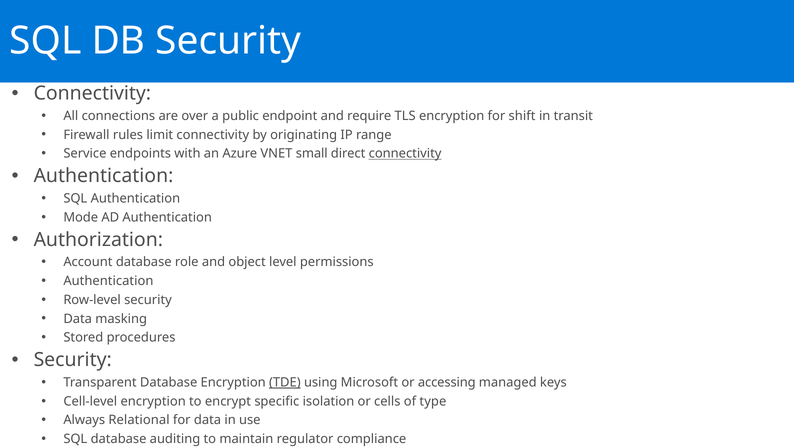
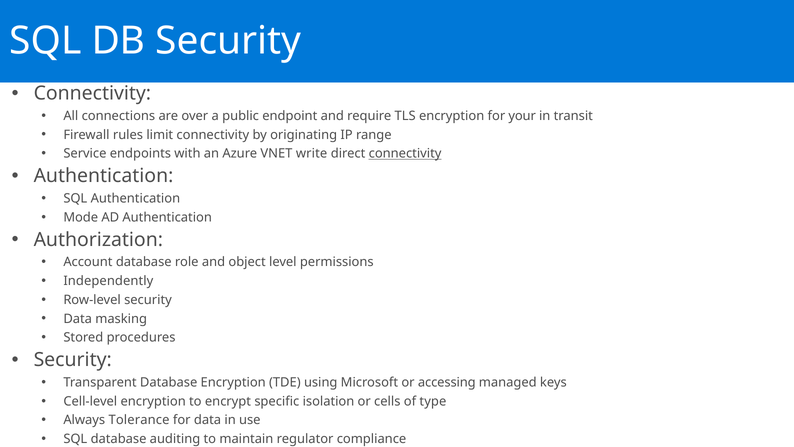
shift: shift -> your
small: small -> write
Authentication at (108, 281): Authentication -> Independently
TDE underline: present -> none
Relational: Relational -> Tolerance
